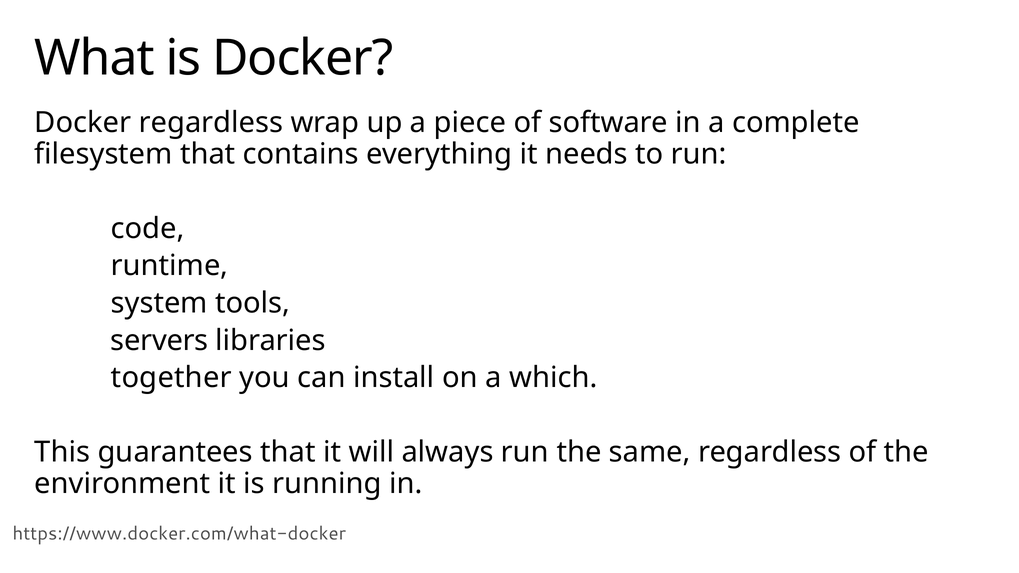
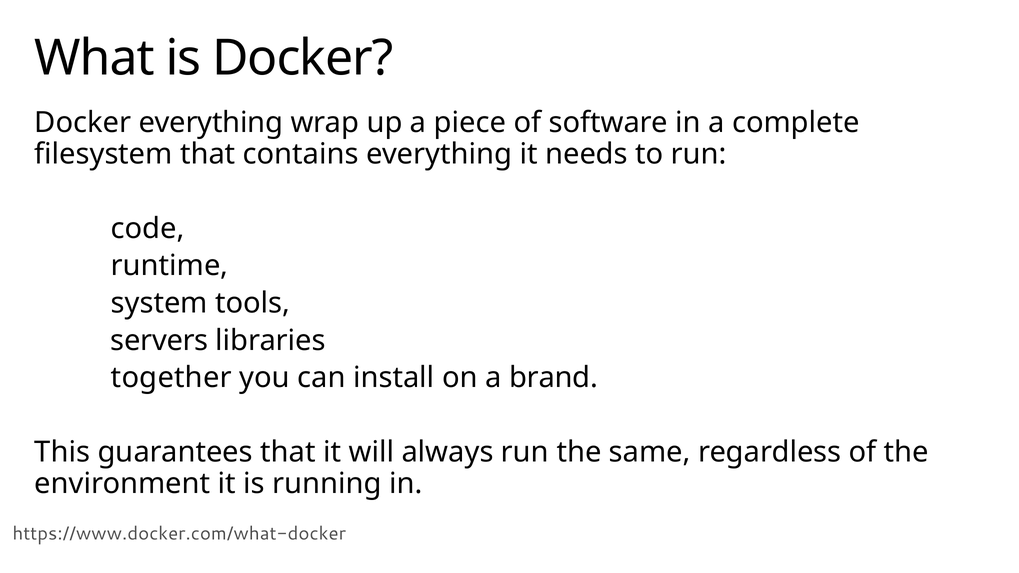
Docker regardless: regardless -> everything
which: which -> brand
